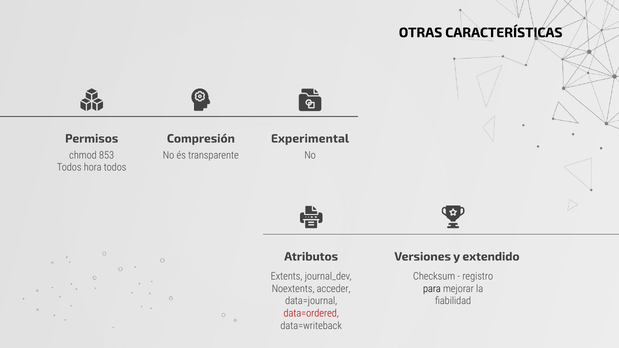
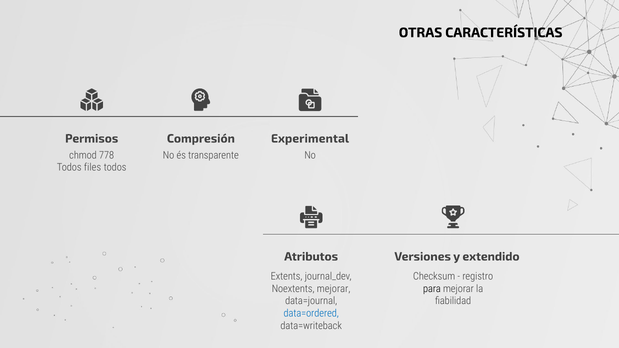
853: 853 -> 778
hora: hora -> files
Noextents acceder: acceder -> mejorar
data=ordered colour: red -> blue
